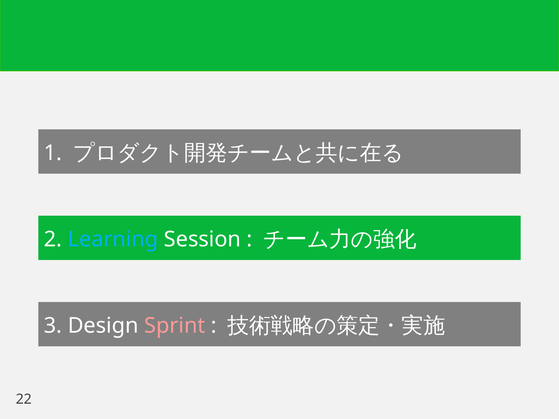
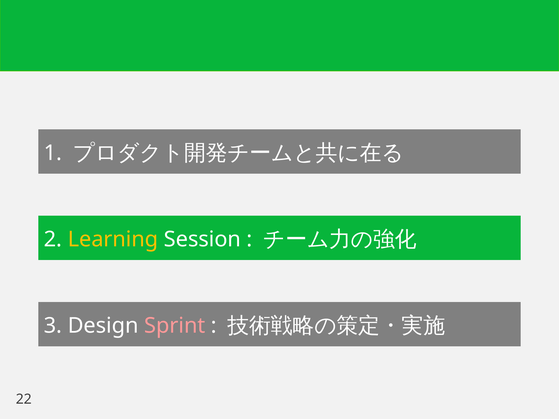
Learning colour: light blue -> yellow
